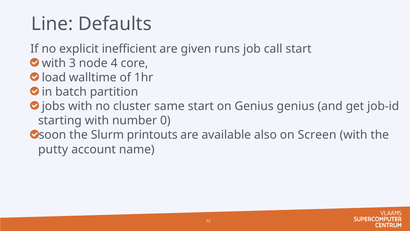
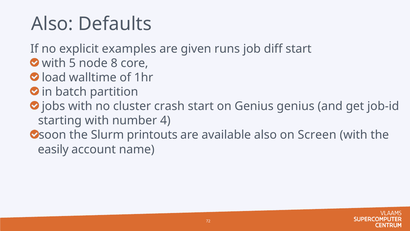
Line at (52, 24): Line -> Also
inefficient: inefficient -> examples
call: call -> diff
3: 3 -> 5
4: 4 -> 8
same: same -> crash
0: 0 -> 4
putty: putty -> easily
